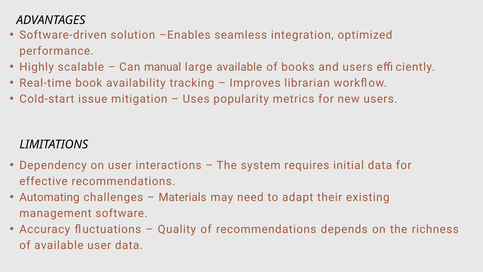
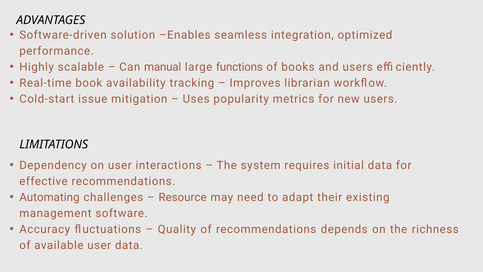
large available: available -> functions
Materials: Materials -> Resource
